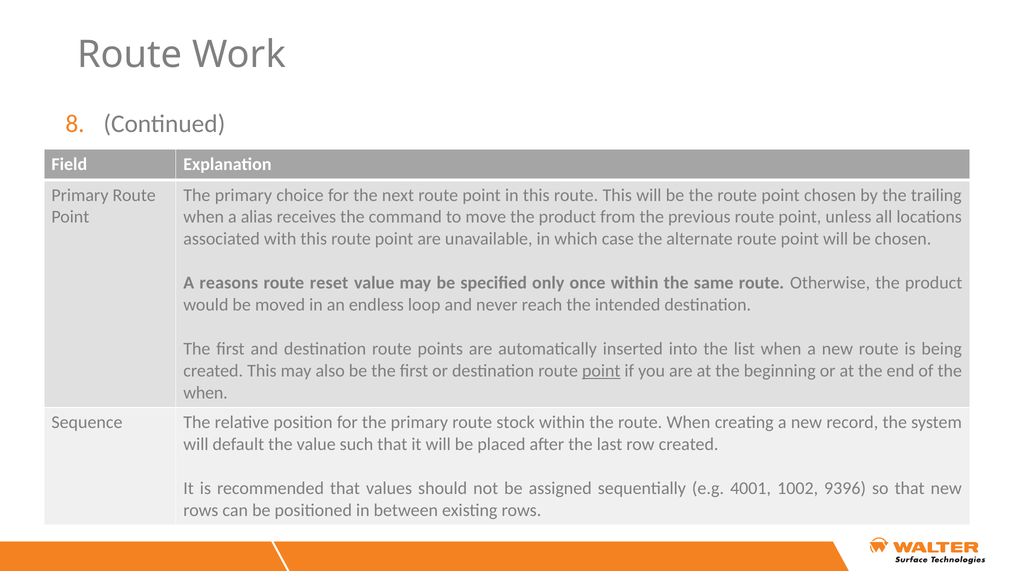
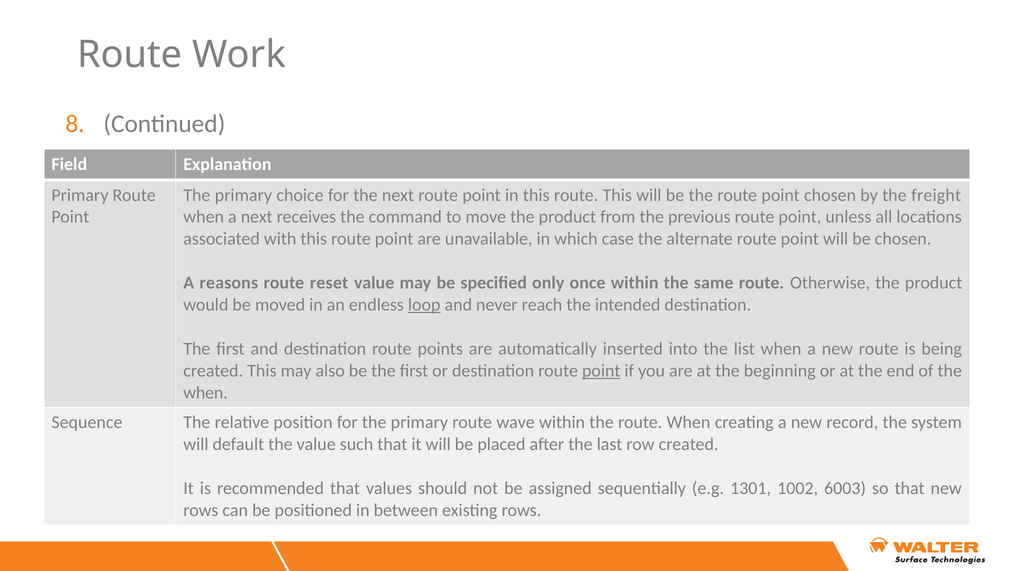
trailing: trailing -> freight
a alias: alias -> next
loop underline: none -> present
stock: stock -> wave
4001: 4001 -> 1301
9396: 9396 -> 6003
